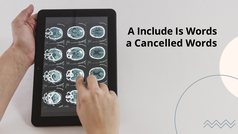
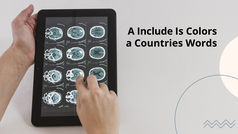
Is Words: Words -> Colors
Cancelled: Cancelled -> Countries
